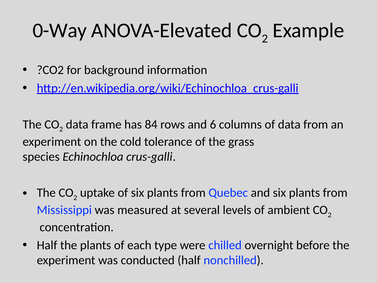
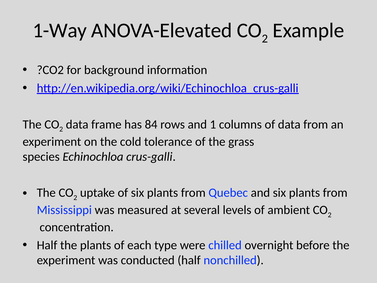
0-Way: 0-Way -> 1-Way
6: 6 -> 1
